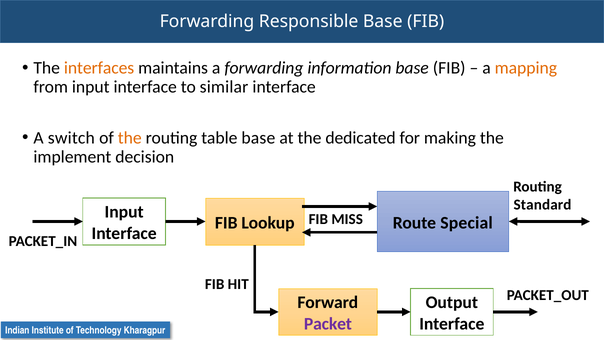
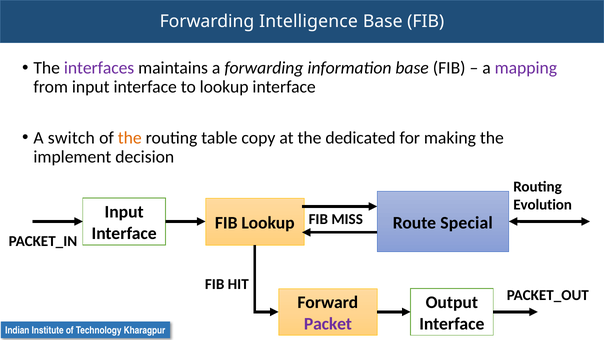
Responsible: Responsible -> Intelligence
interfaces colour: orange -> purple
mapping colour: orange -> purple
to similar: similar -> lookup
table base: base -> copy
Standard: Standard -> Evolution
